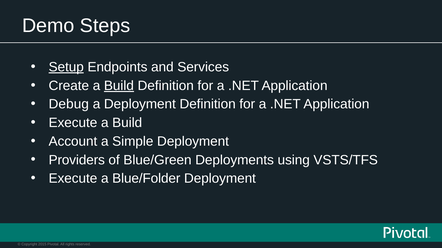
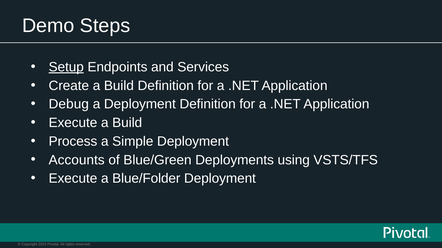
Build at (119, 86) underline: present -> none
Account: Account -> Process
Providers: Providers -> Accounts
